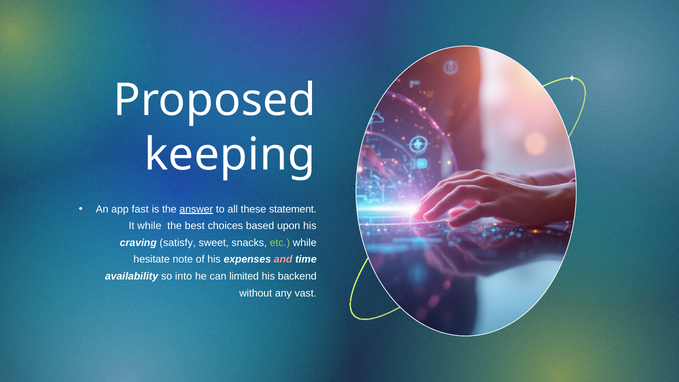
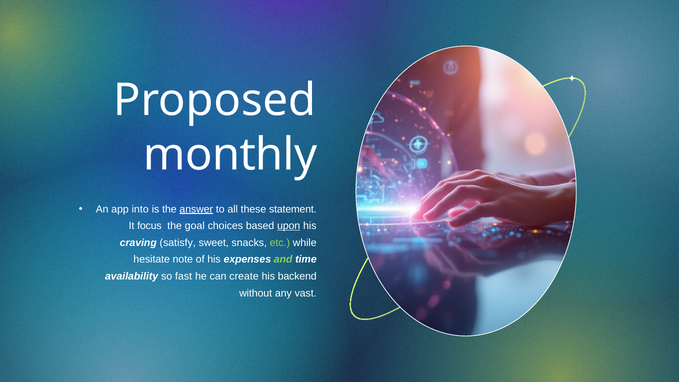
keeping: keeping -> monthly
fast: fast -> into
It while: while -> focus
best: best -> goal
upon underline: none -> present
and colour: pink -> light green
into: into -> fast
limited: limited -> create
